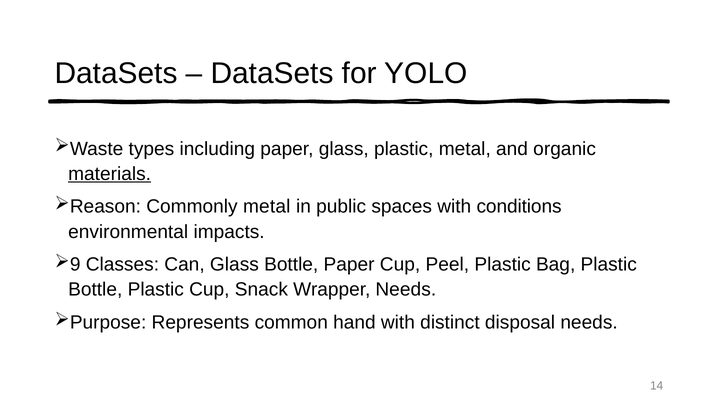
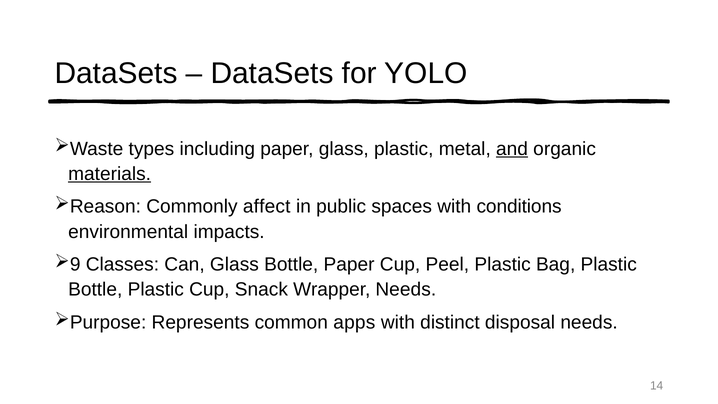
and underline: none -> present
Commonly metal: metal -> affect
hand: hand -> apps
